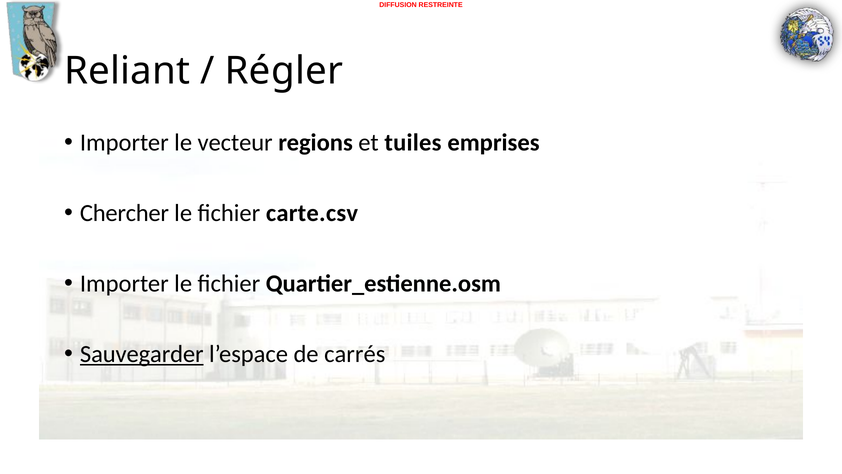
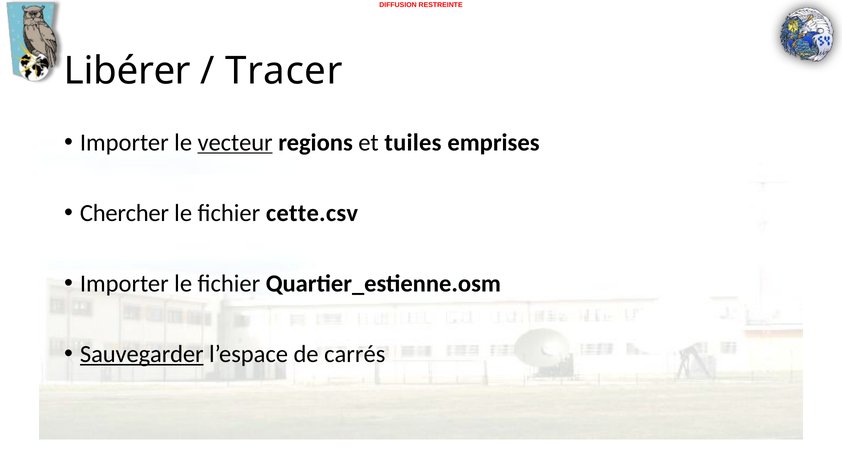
Reliant: Reliant -> Libérer
Régler: Régler -> Tracer
vecteur underline: none -> present
carte.csv: carte.csv -> cette.csv
